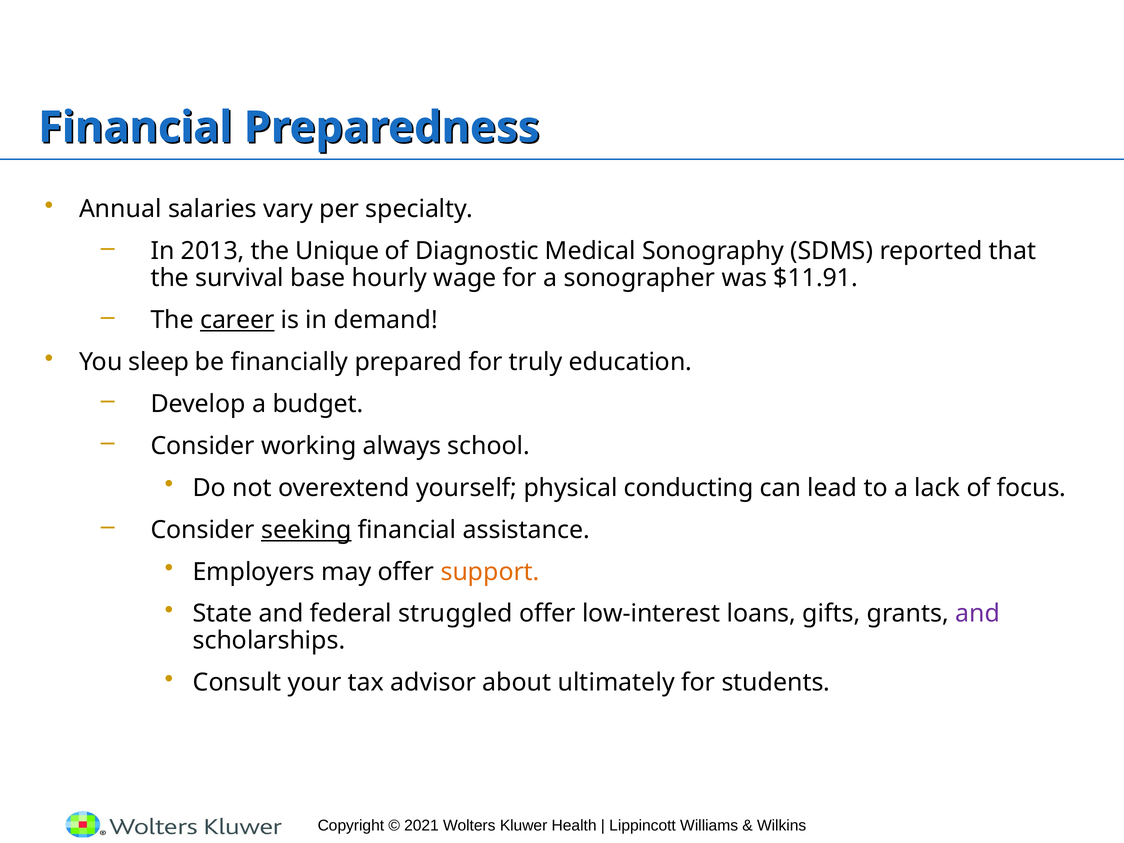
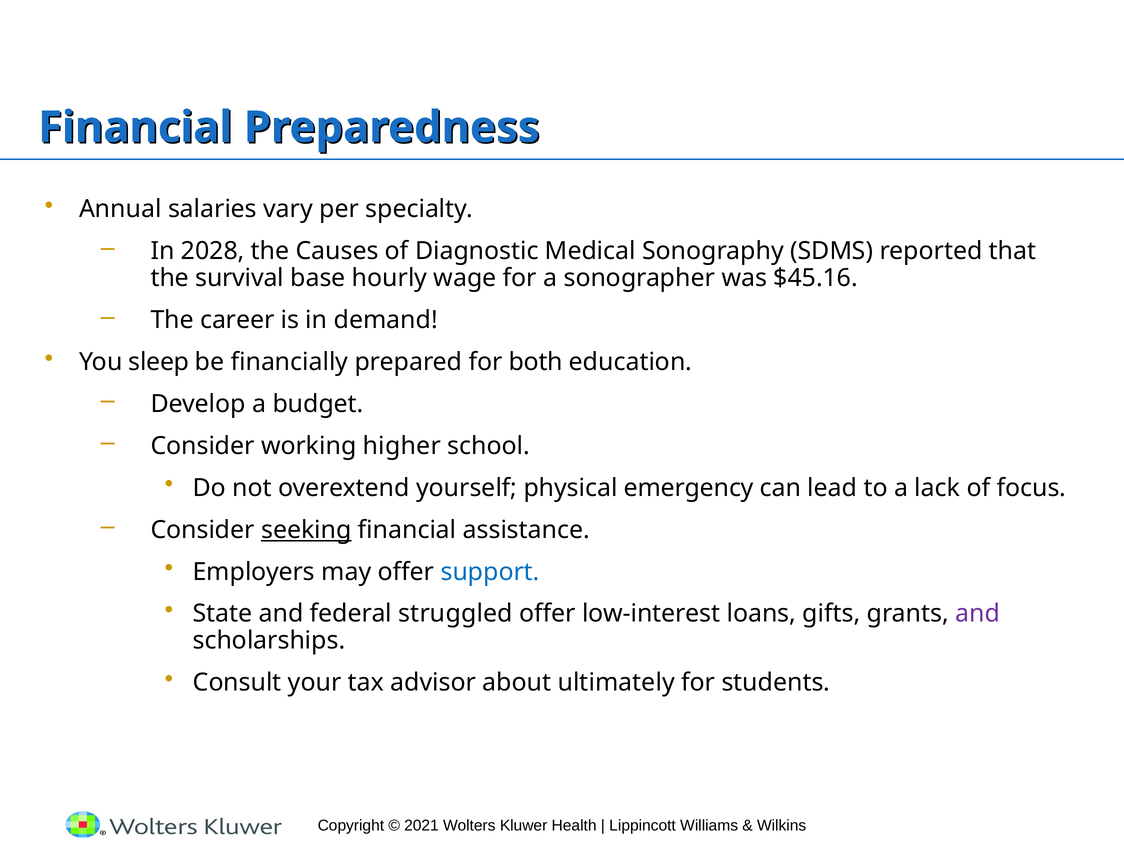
2013: 2013 -> 2028
Unique: Unique -> Causes
$11.91: $11.91 -> $45.16
career underline: present -> none
truly: truly -> both
always: always -> higher
conducting: conducting -> emergency
support colour: orange -> blue
